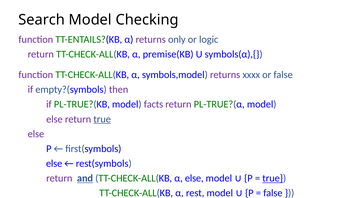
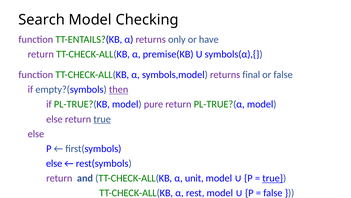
logic: logic -> have
xxxx: xxxx -> final
then underline: none -> present
facts: facts -> pure
and underline: present -> none
α else: else -> unit
